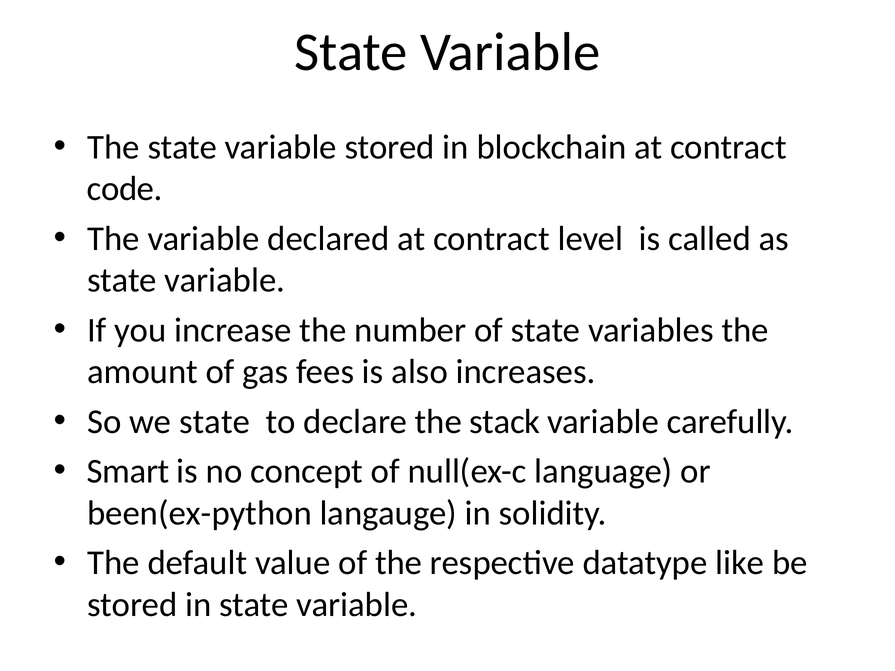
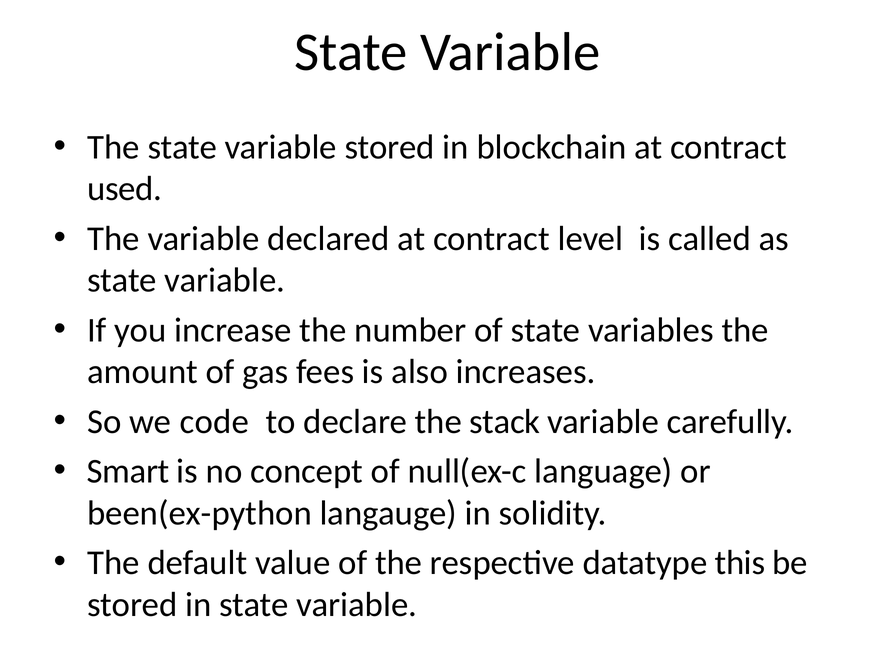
code: code -> used
we state: state -> code
like: like -> this
